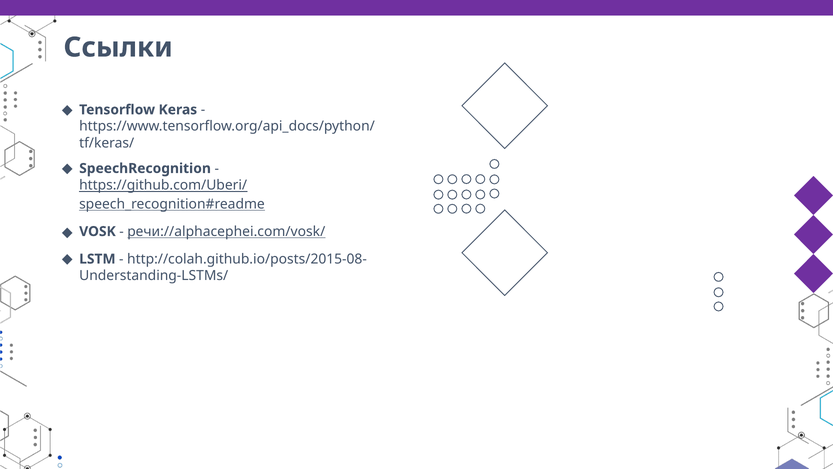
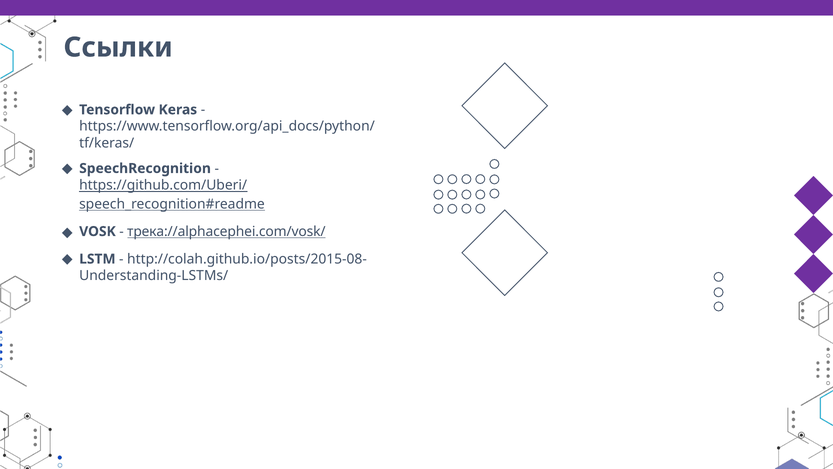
речи://alphacephei.com/vosk/: речи://alphacephei.com/vosk/ -> трека://alphacephei.com/vosk/
